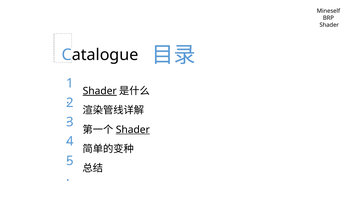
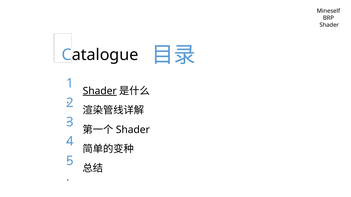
Shader at (133, 130) underline: present -> none
